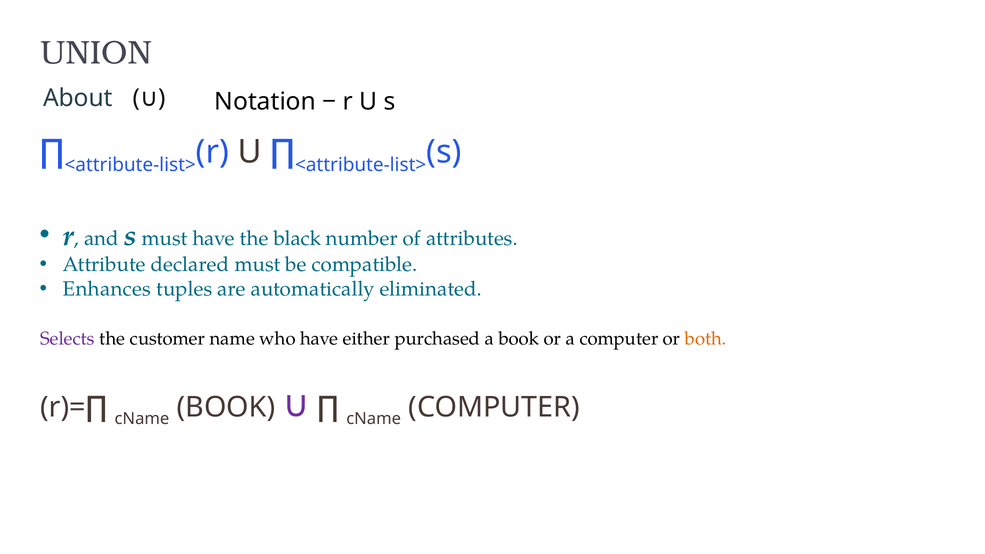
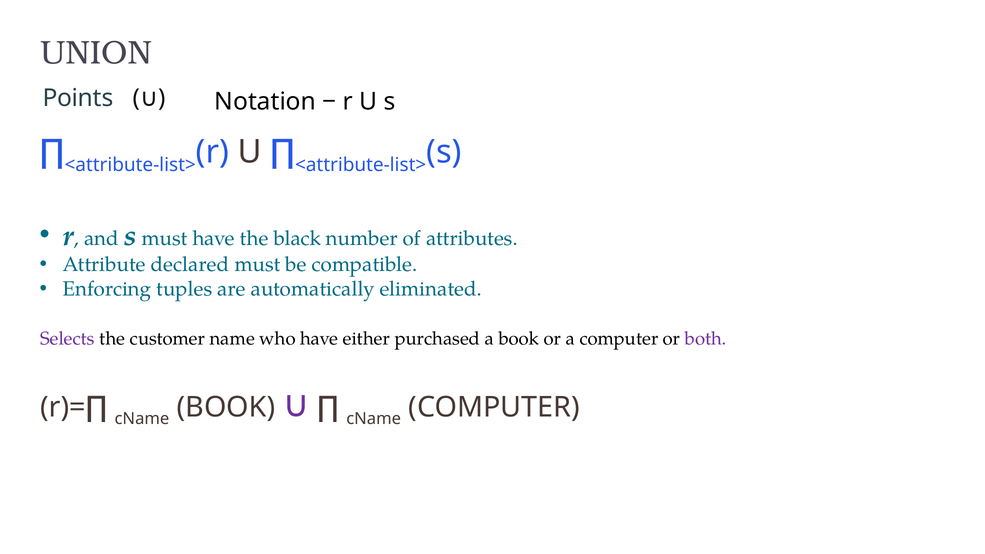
About: About -> Points
Enhances: Enhances -> Enforcing
both colour: orange -> purple
